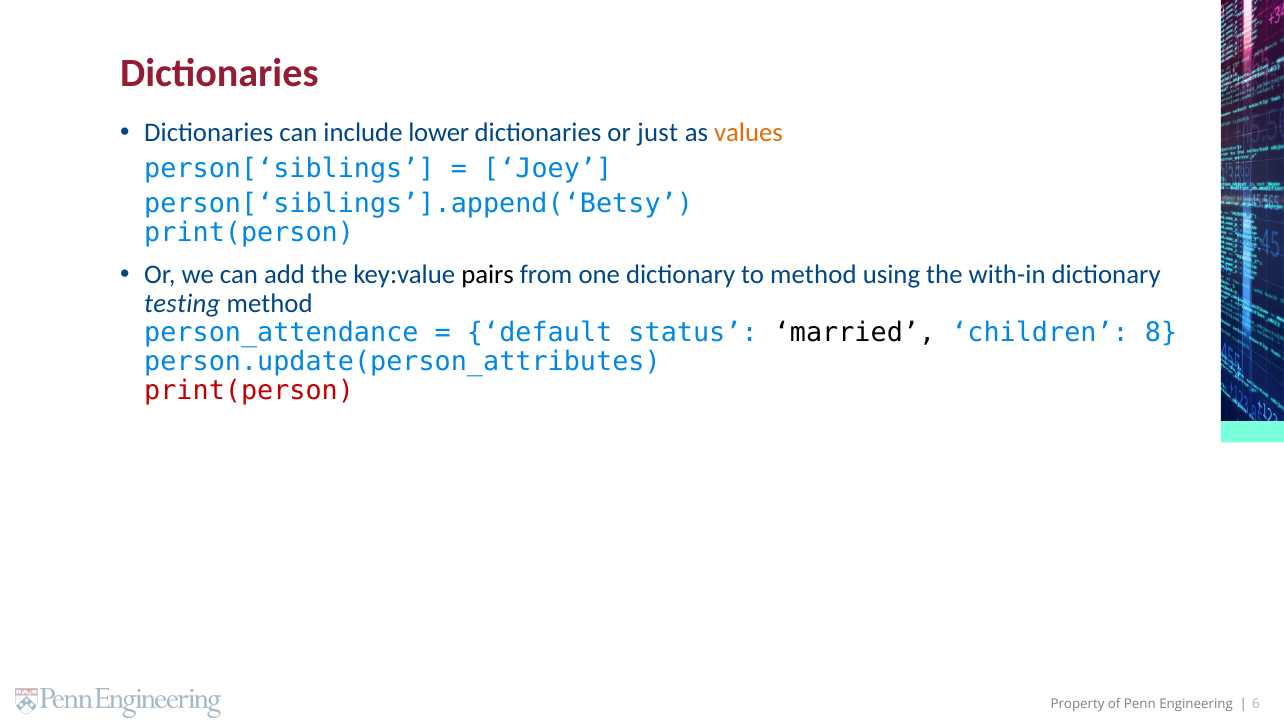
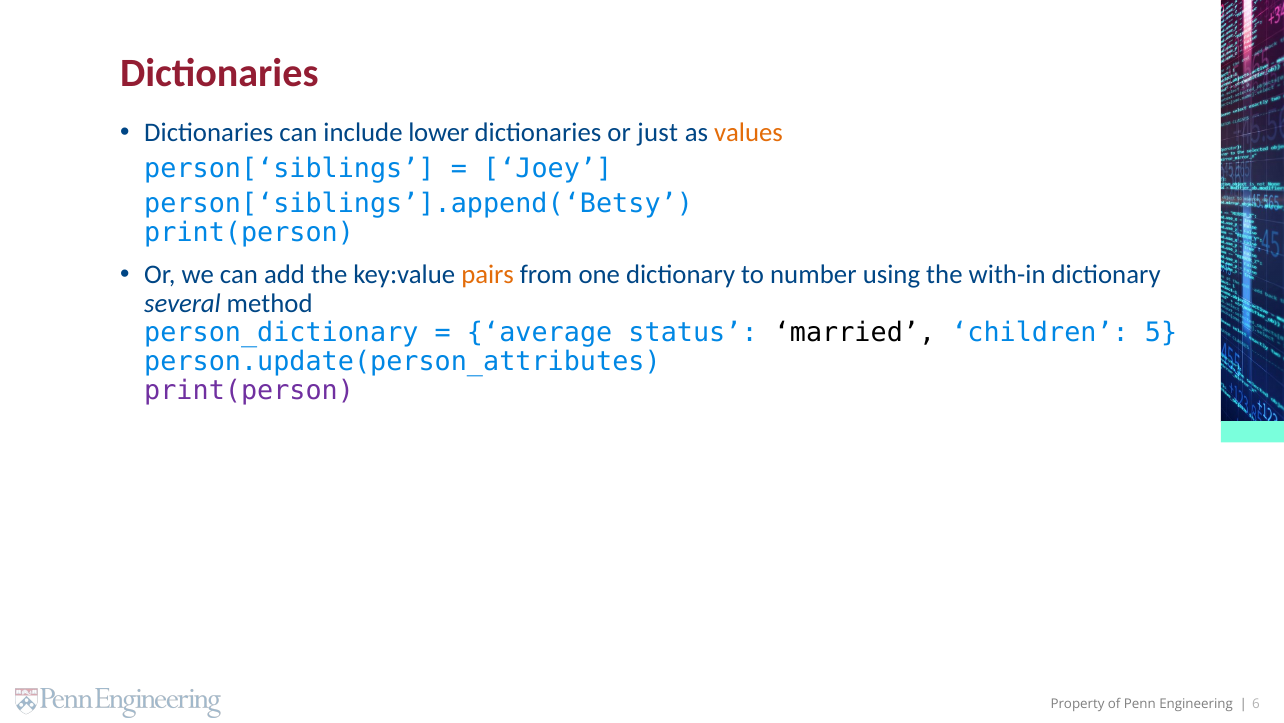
pairs colour: black -> orange
to method: method -> number
testing: testing -> several
person_attendance: person_attendance -> person_dictionary
default: default -> average
8: 8 -> 5
print(person at (249, 390) colour: red -> purple
